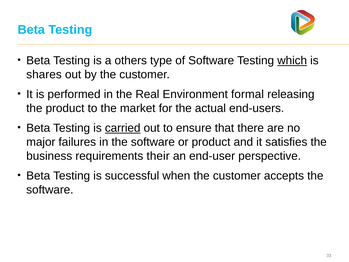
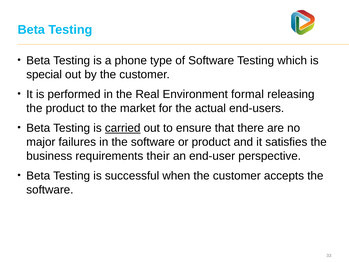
others: others -> phone
which underline: present -> none
shares: shares -> special
